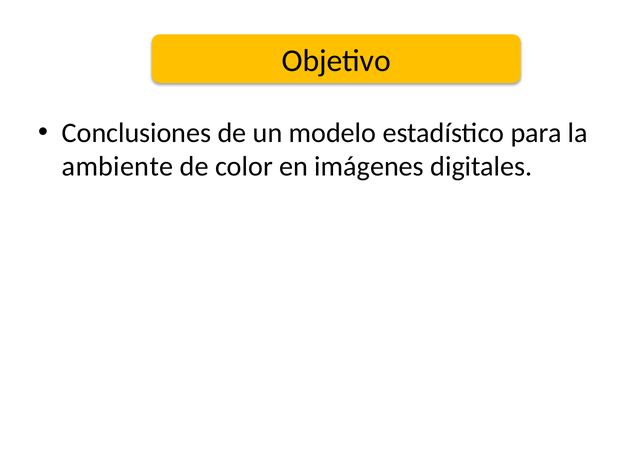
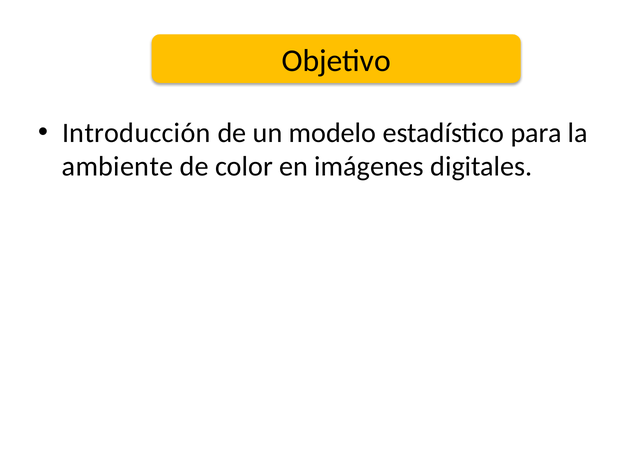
Conclusiones: Conclusiones -> Introducción
